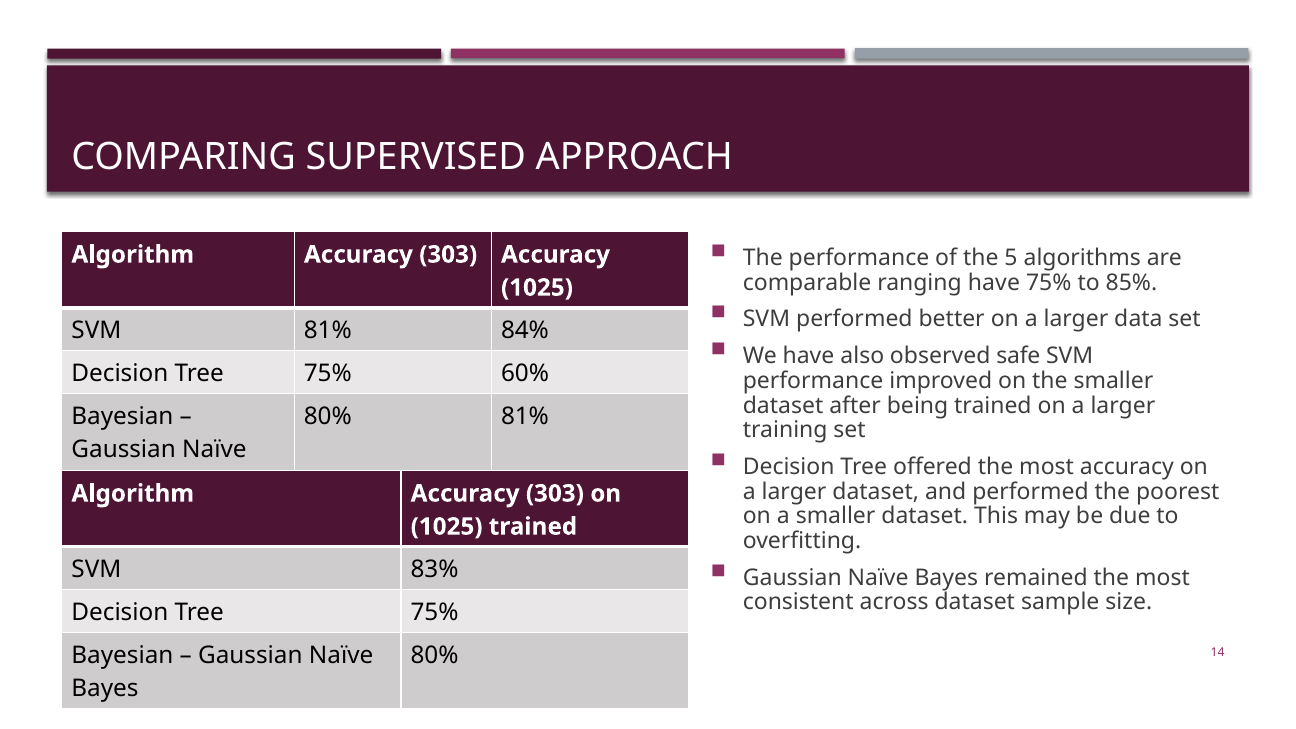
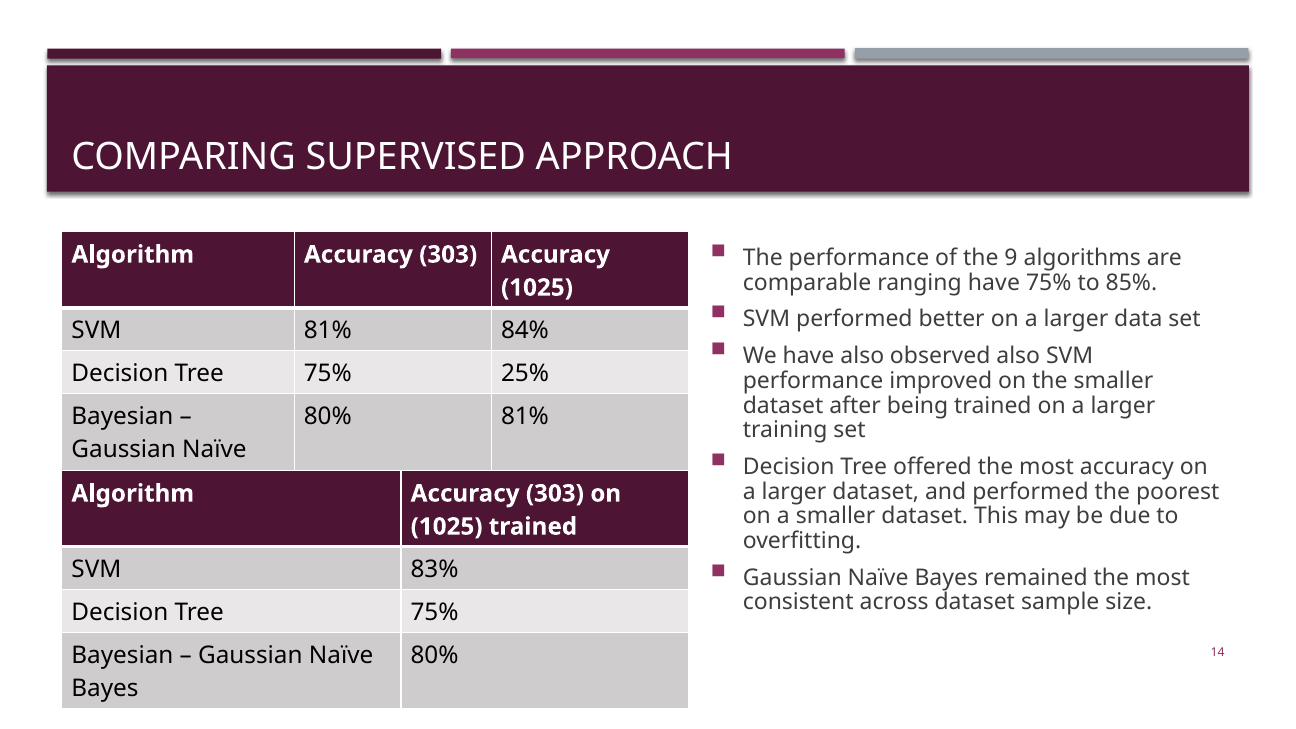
5: 5 -> 9
observed safe: safe -> also
60%: 60% -> 25%
